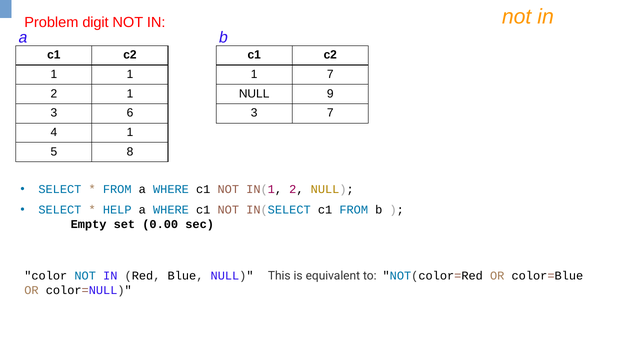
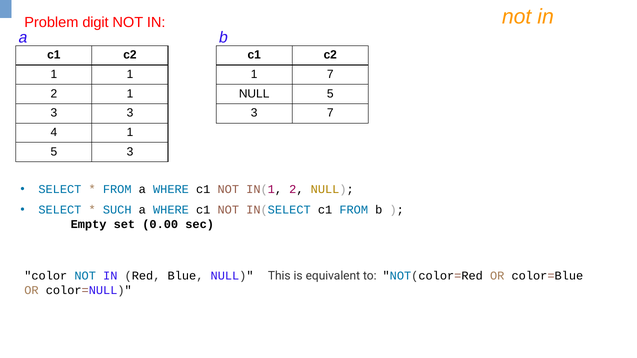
NULL 9: 9 -> 5
3 6: 6 -> 3
8 at (130, 152): 8 -> 3
HELP: HELP -> SUCH
